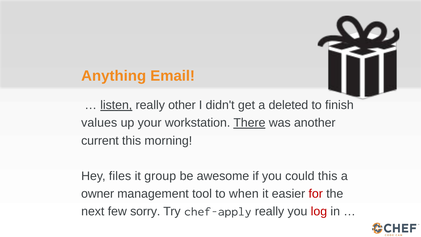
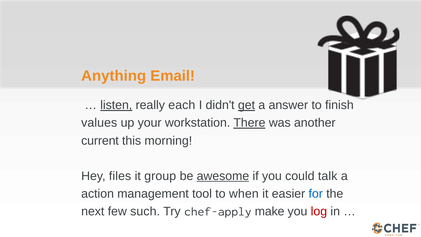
other: other -> each
get underline: none -> present
deleted: deleted -> answer
awesome underline: none -> present
could this: this -> talk
owner: owner -> action
for colour: red -> blue
sorry: sorry -> such
chef-apply really: really -> make
